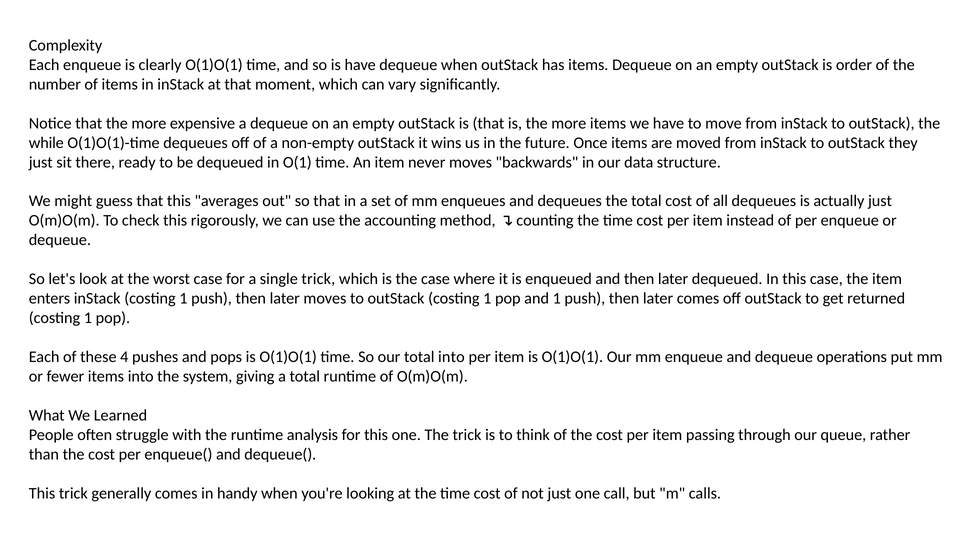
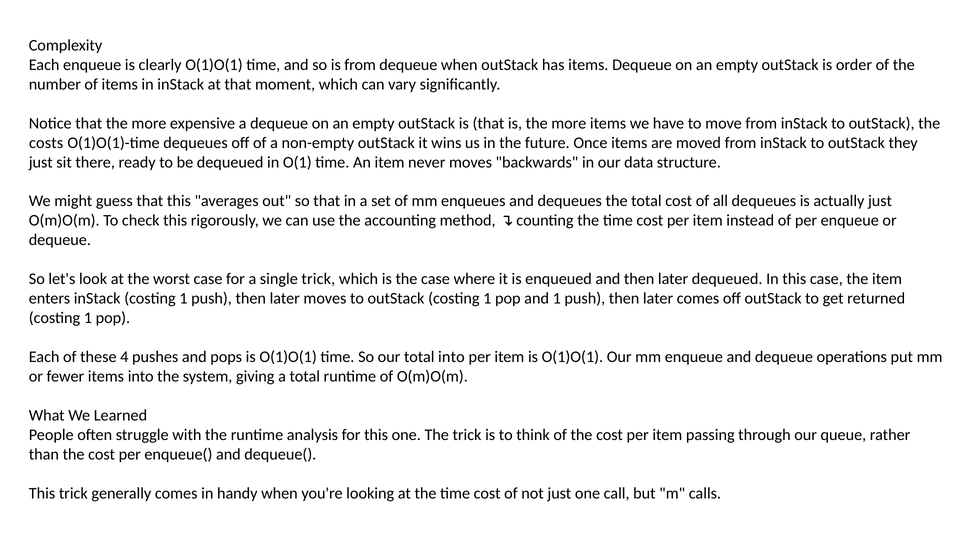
is have: have -> from
while: while -> costs
